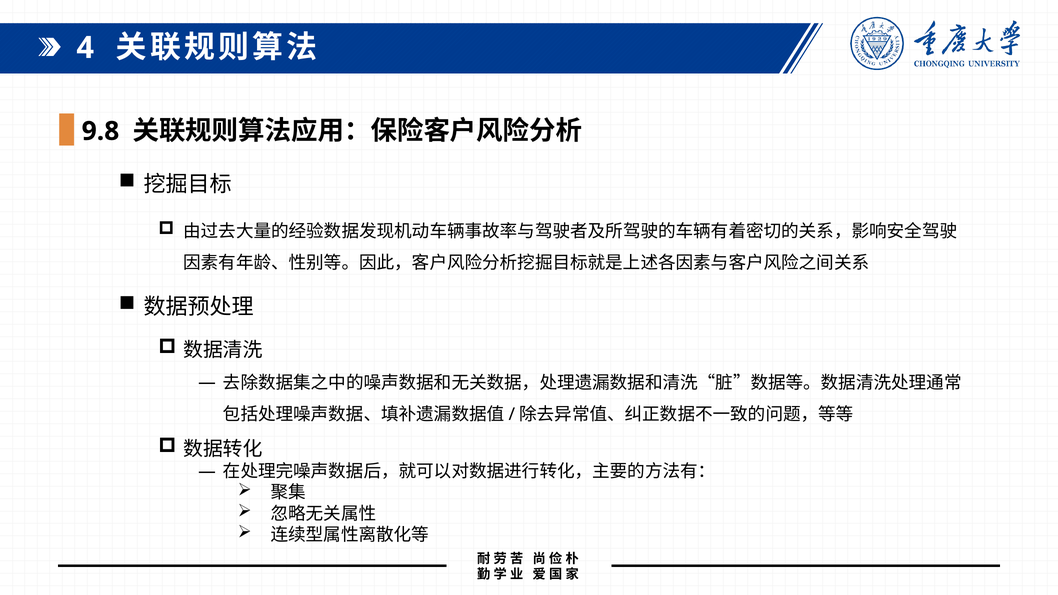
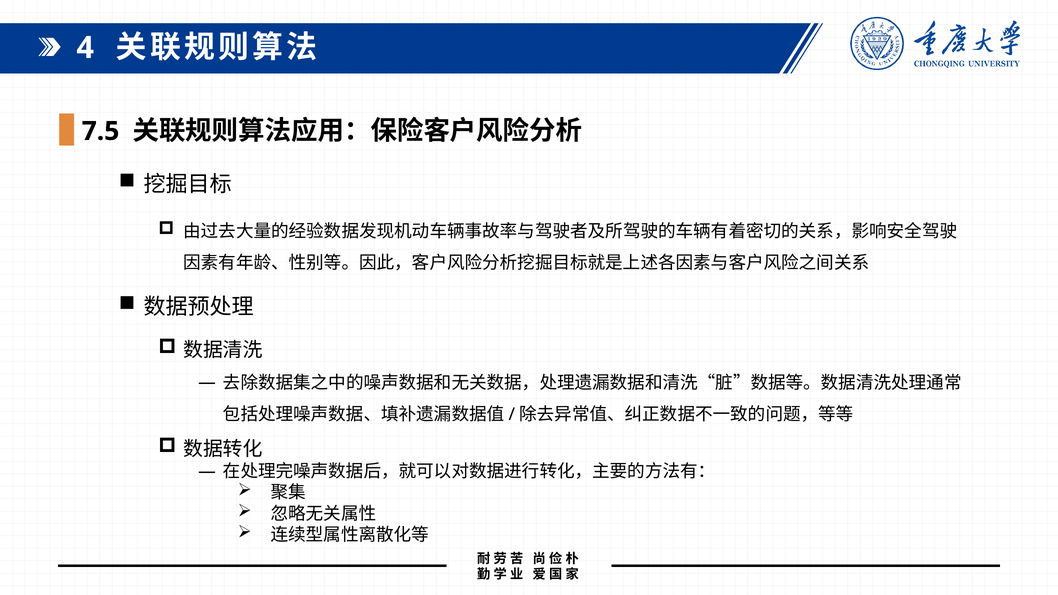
9.8: 9.8 -> 7.5
